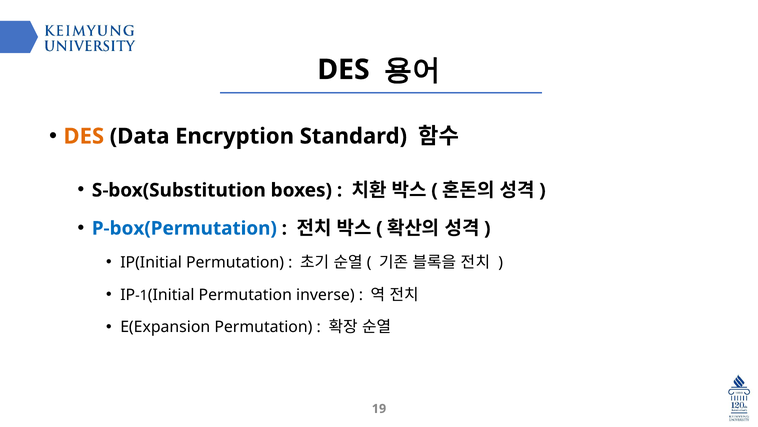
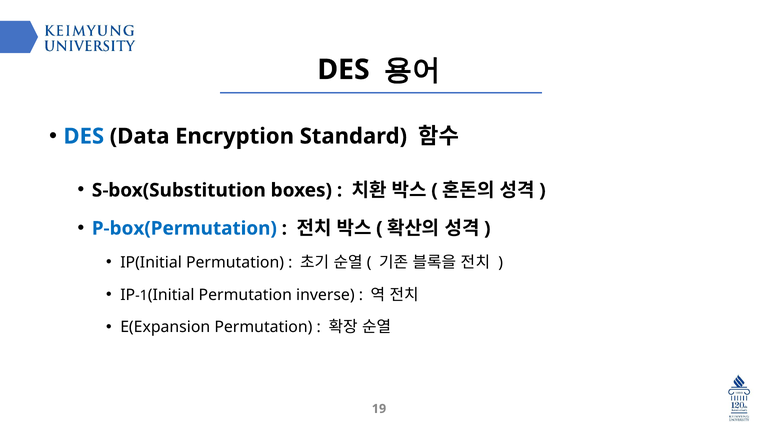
DES at (84, 136) colour: orange -> blue
